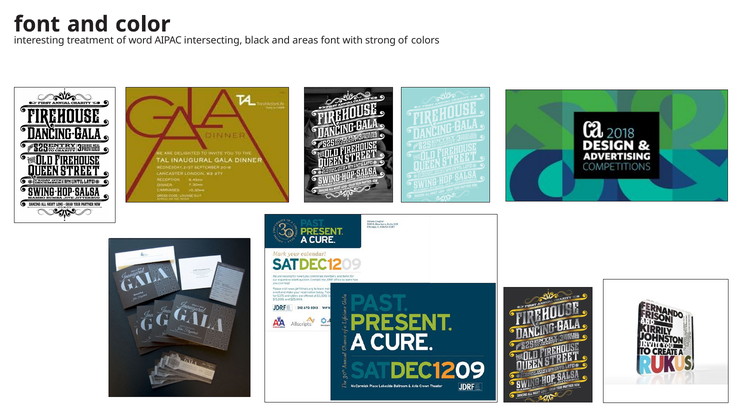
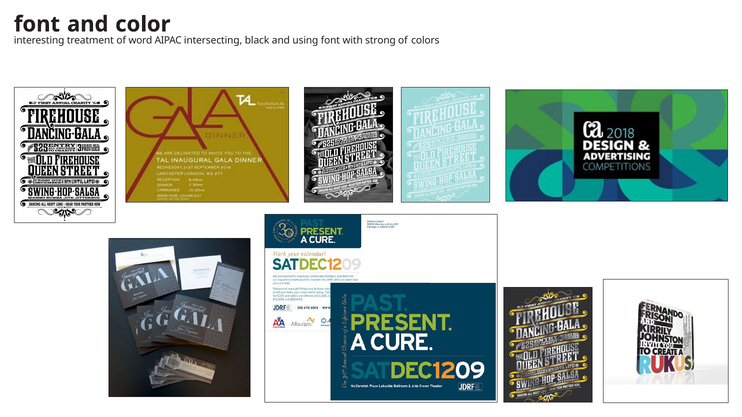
areas: areas -> using
